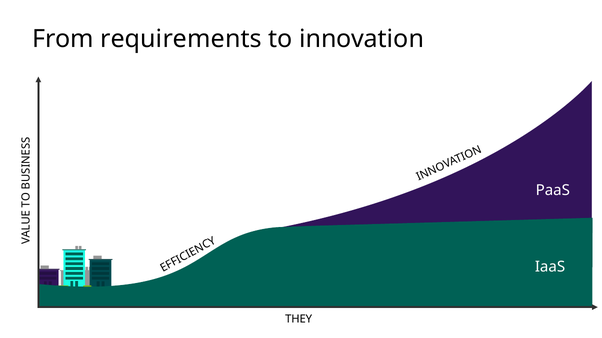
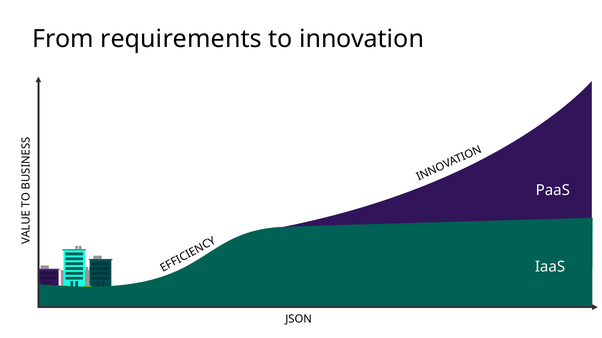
THEY: THEY -> JSON
